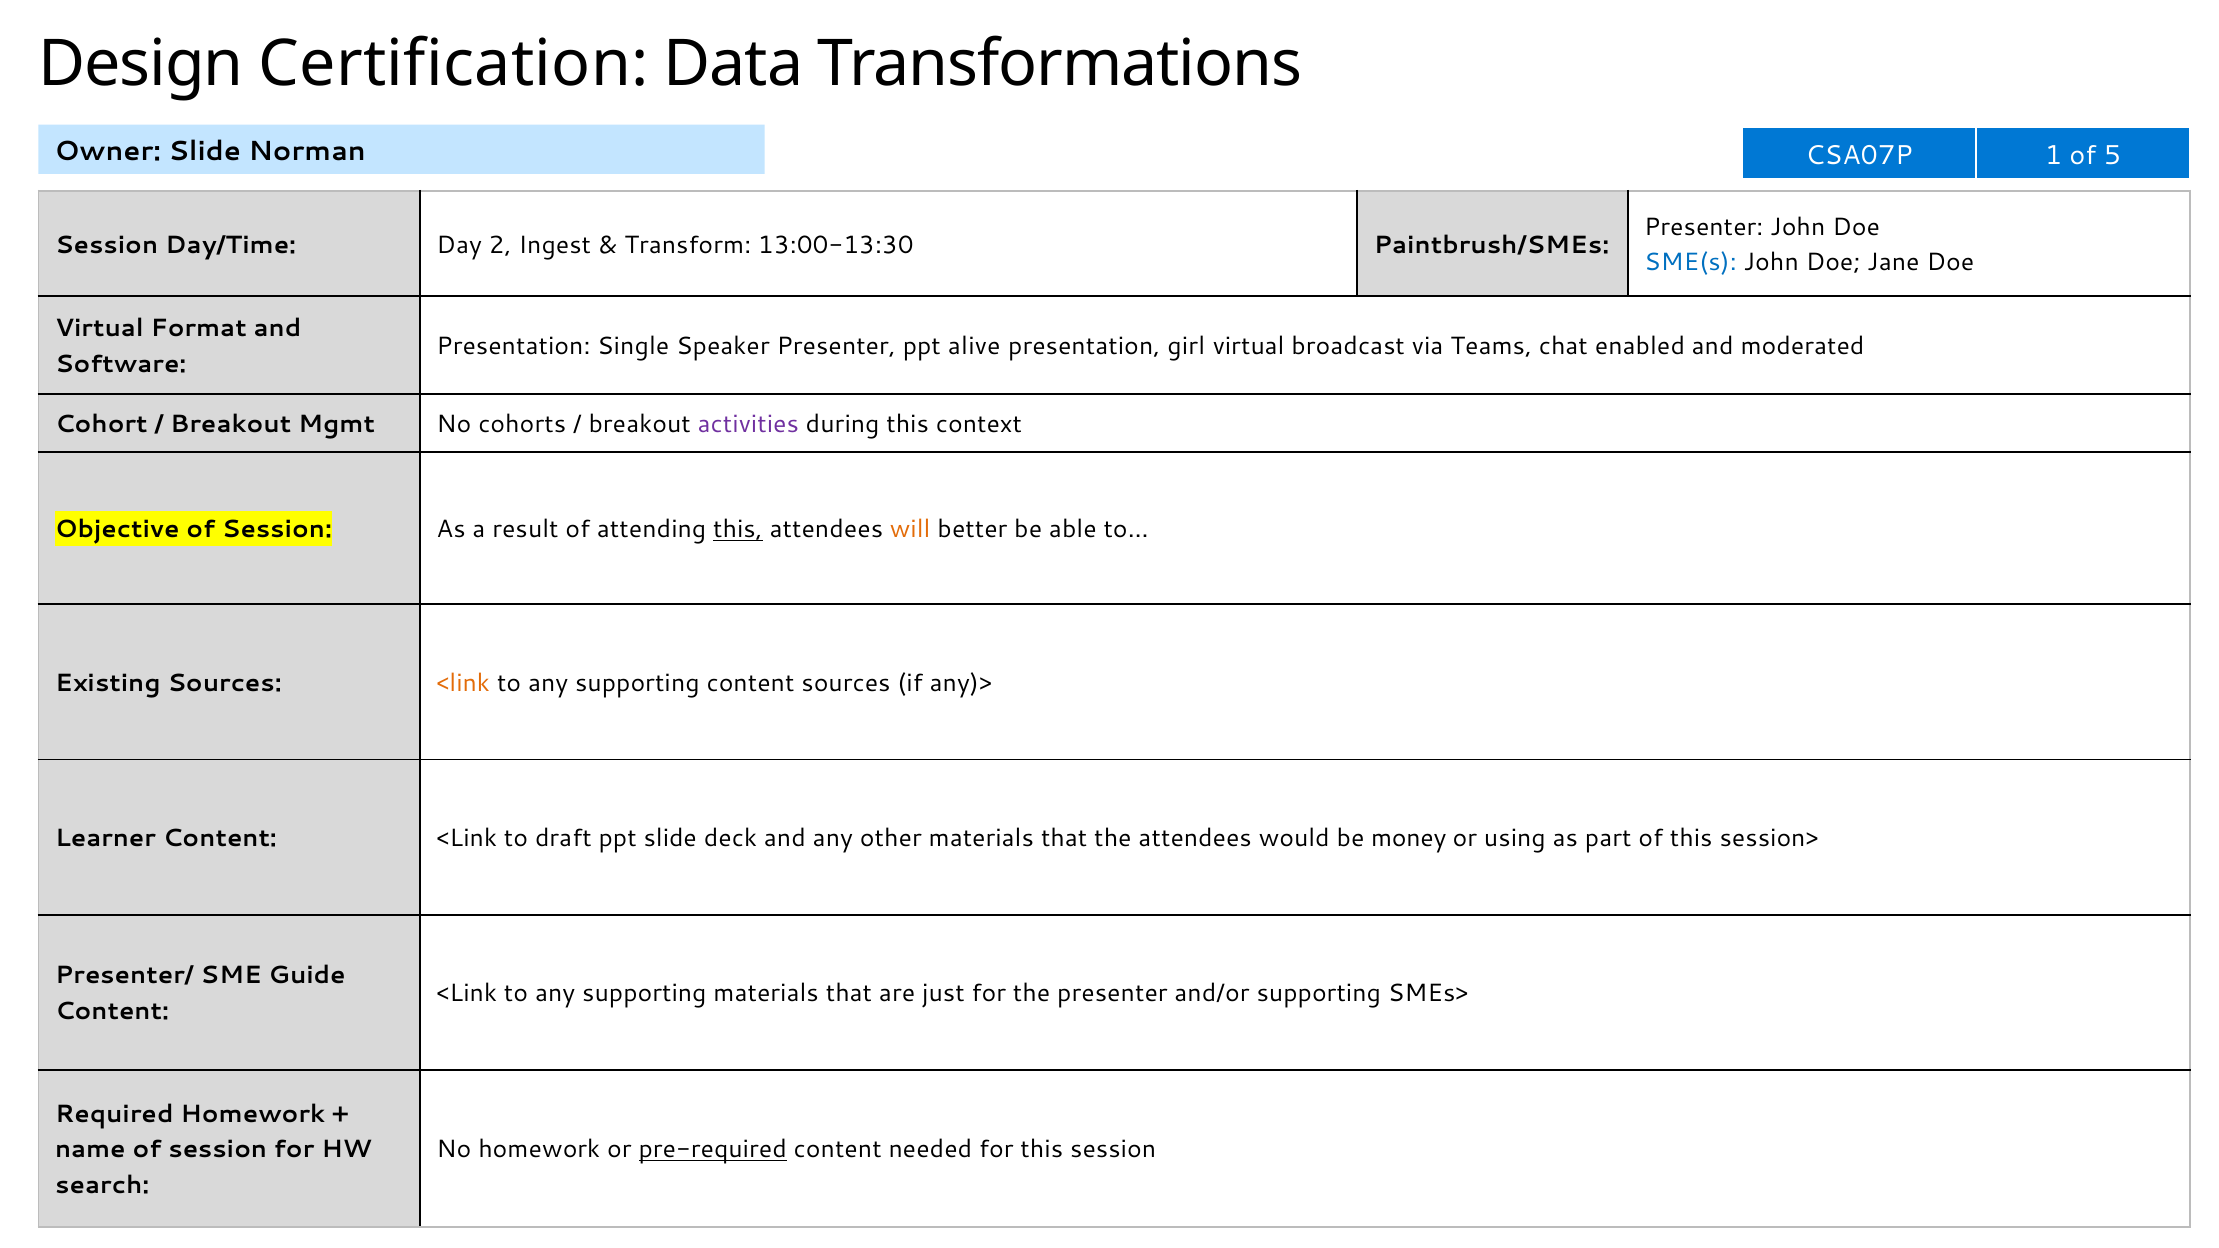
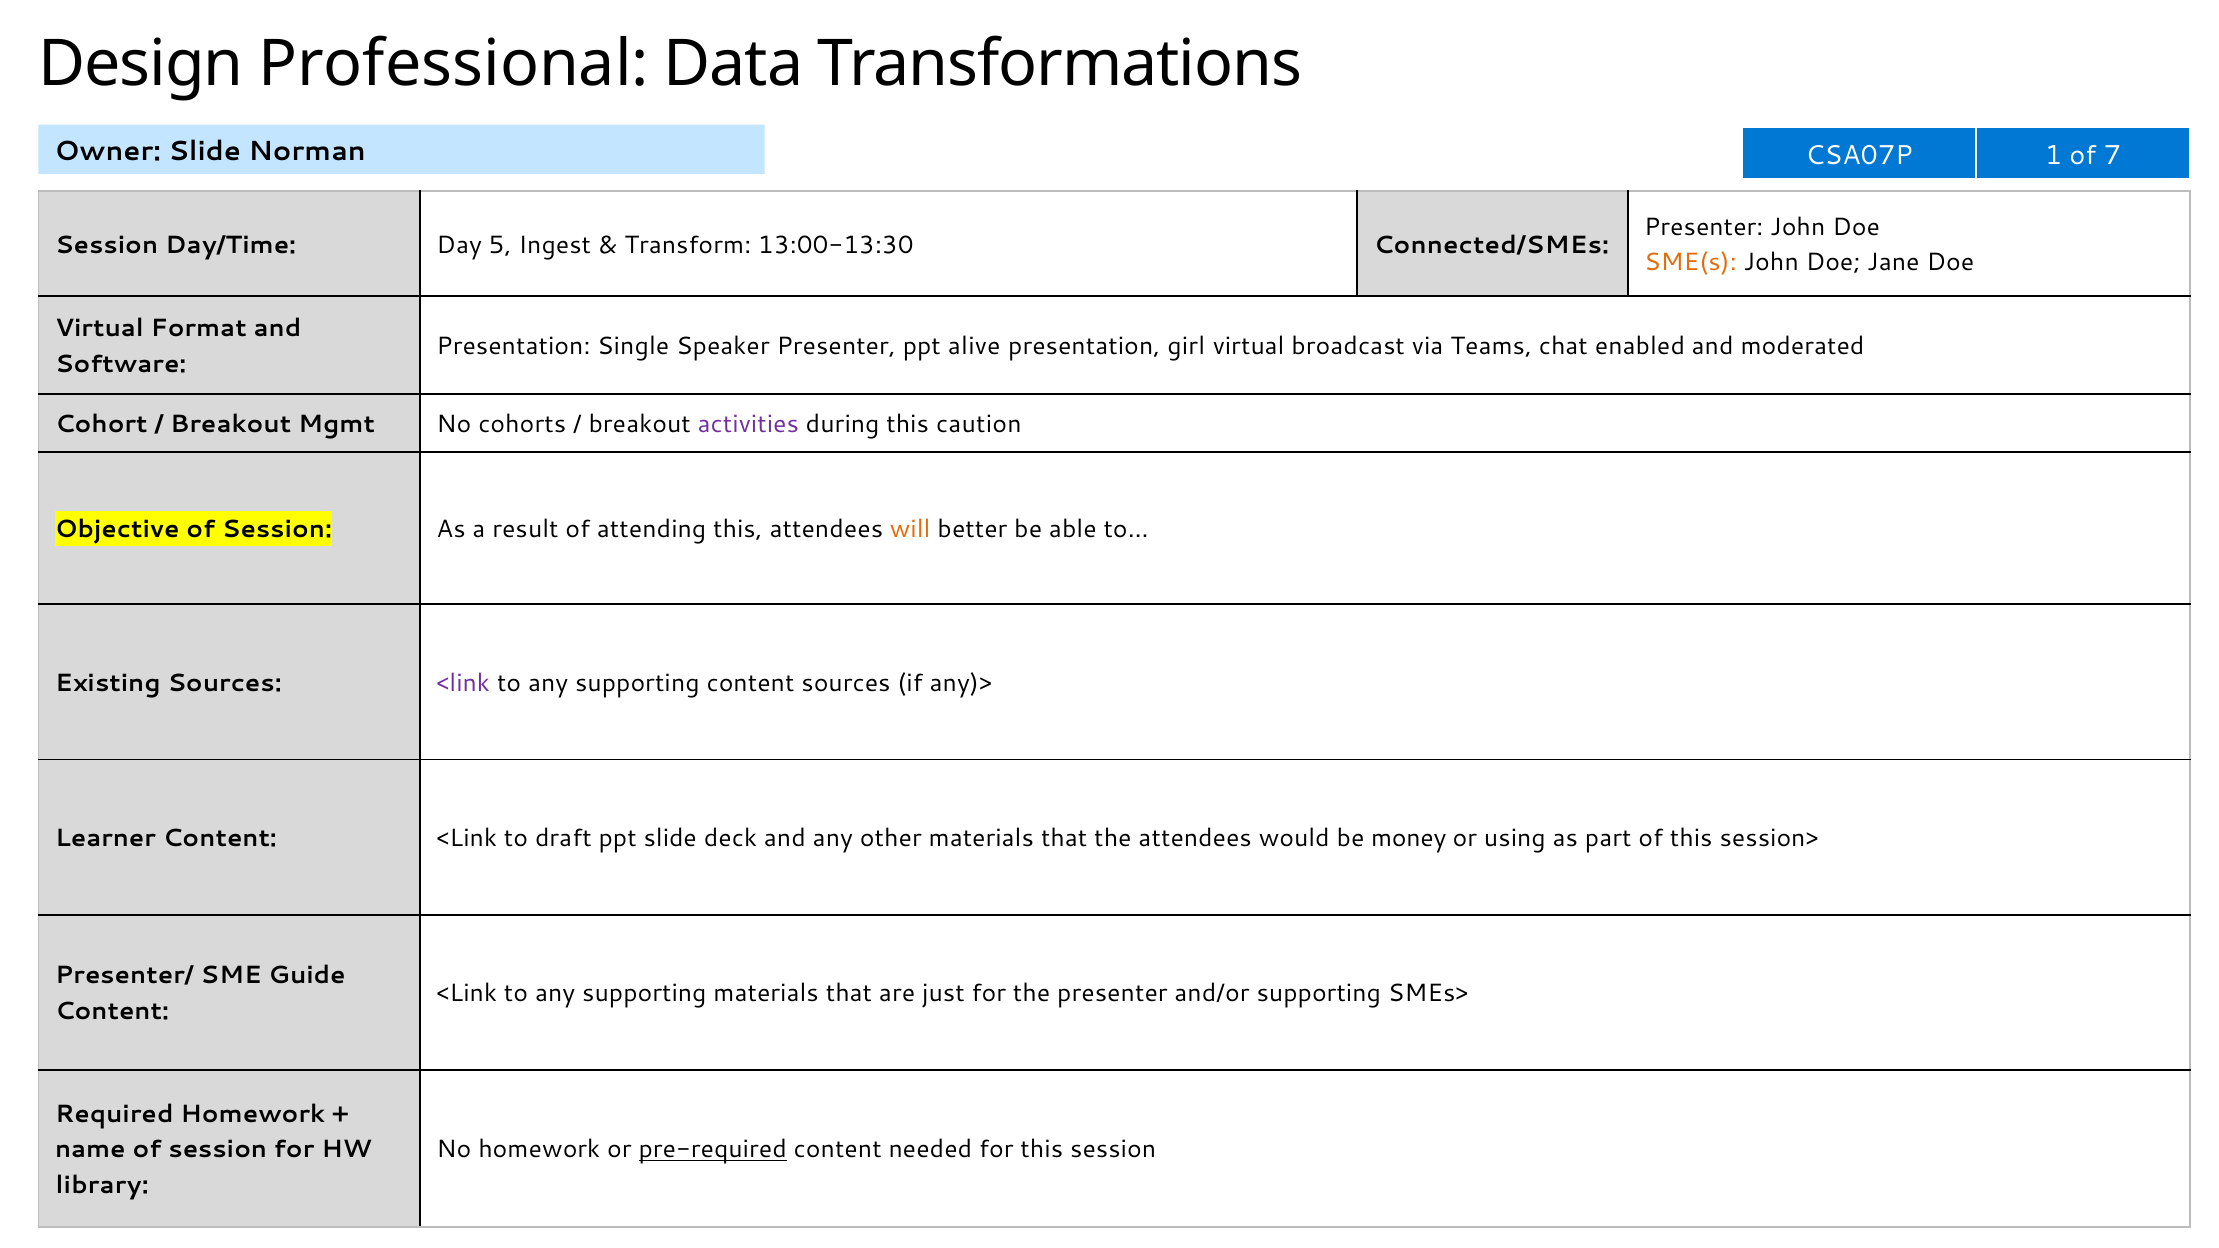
Certification: Certification -> Professional
5: 5 -> 7
2: 2 -> 5
Paintbrush/SMEs: Paintbrush/SMEs -> Connected/SMEs
SME(s colour: blue -> orange
context: context -> caution
this at (738, 530) underline: present -> none
<link at (463, 683) colour: orange -> purple
search: search -> library
